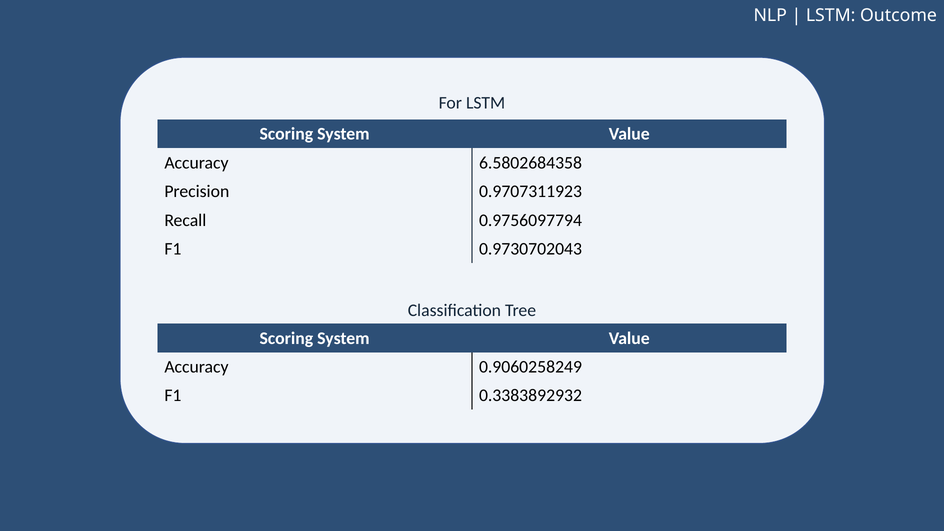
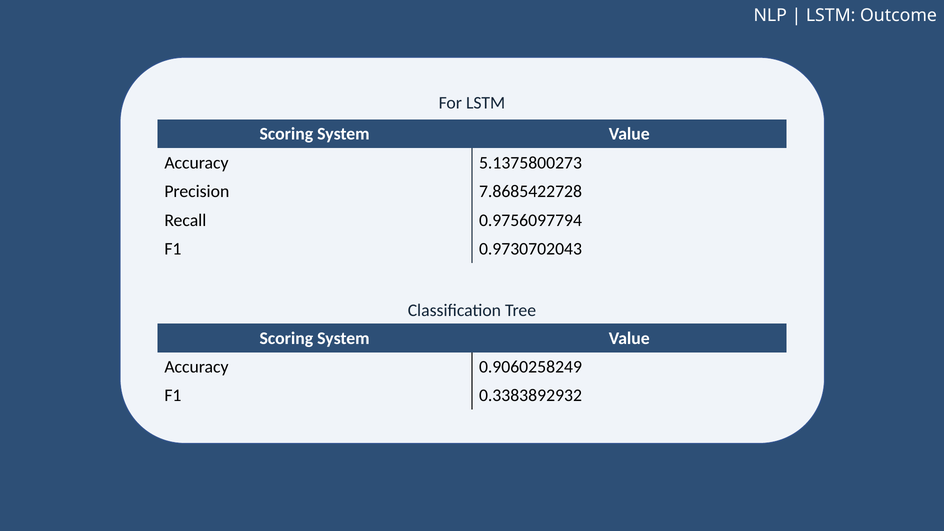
6.5802684358: 6.5802684358 -> 5.1375800273
0.9707311923: 0.9707311923 -> 7.8685422728
